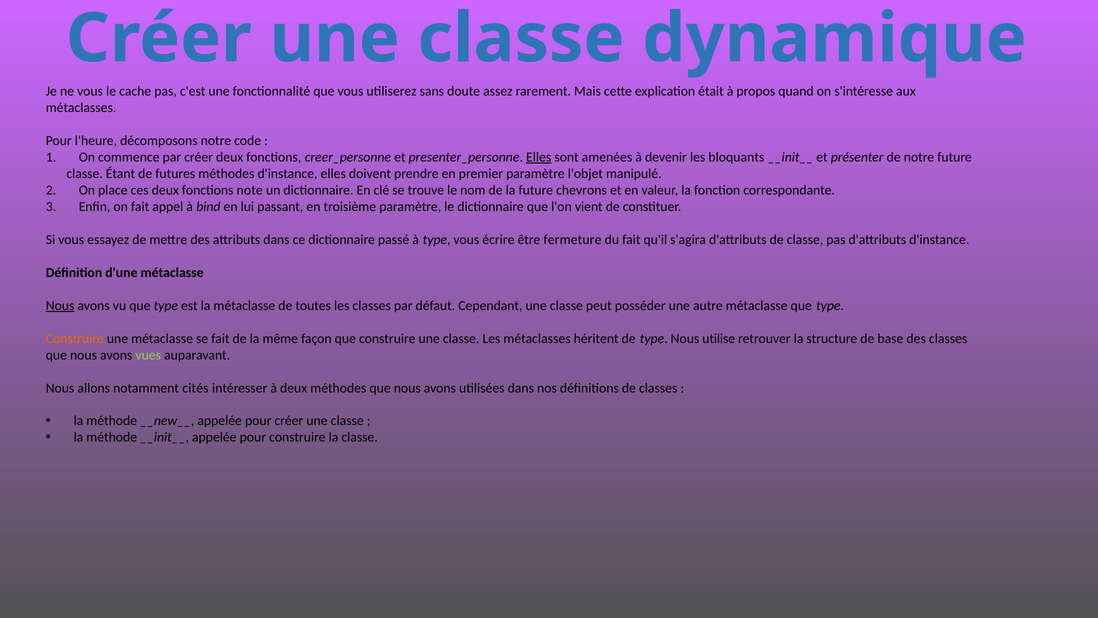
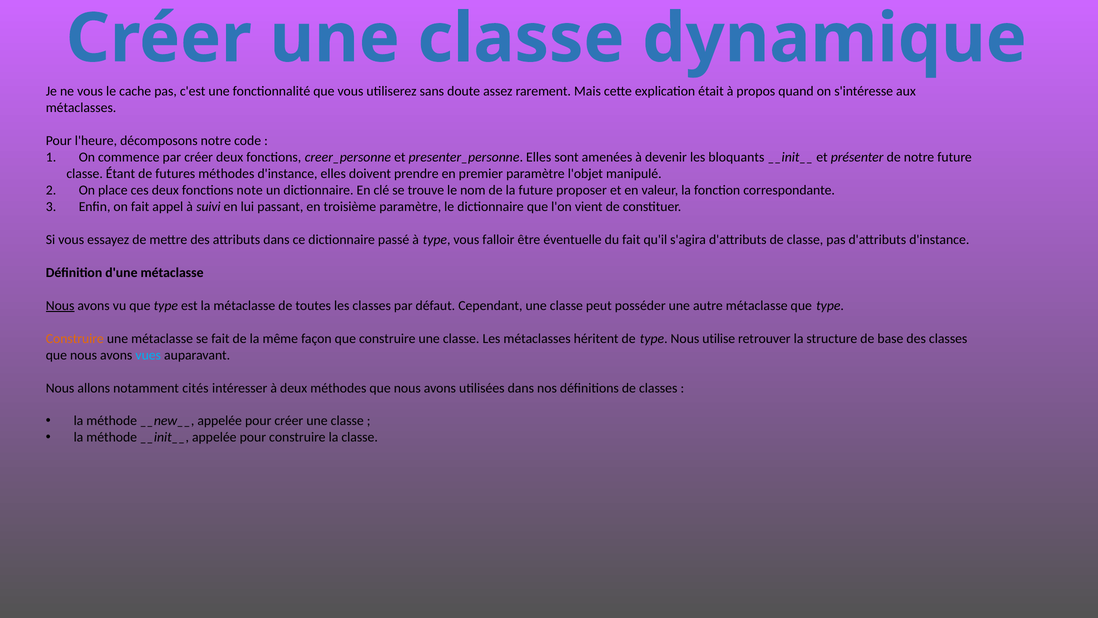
Elles at (539, 157) underline: present -> none
chevrons: chevrons -> proposer
bind: bind -> suivi
écrire: écrire -> falloir
fermeture: fermeture -> éventuelle
vues colour: light green -> light blue
